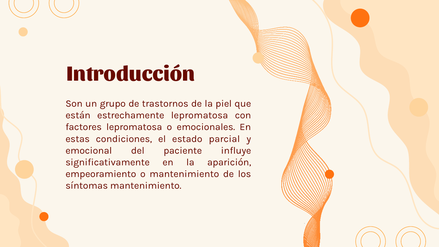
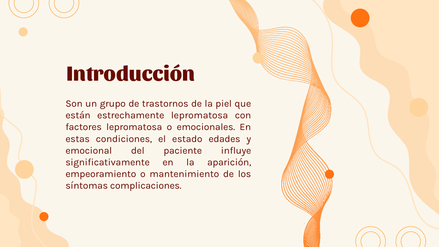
parcial: parcial -> edades
síntomas mantenimiento: mantenimiento -> complicaciones
